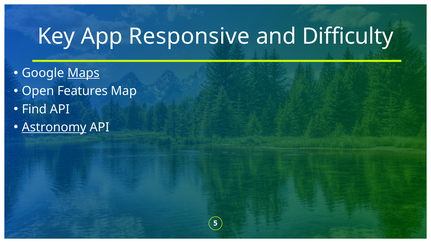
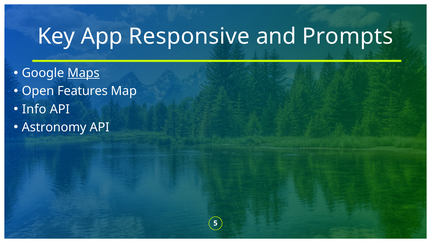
Difficulty: Difficulty -> Prompts
Find: Find -> Info
Astronomy underline: present -> none
